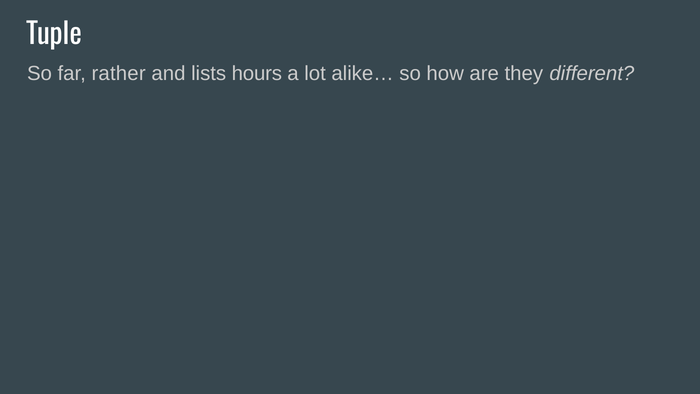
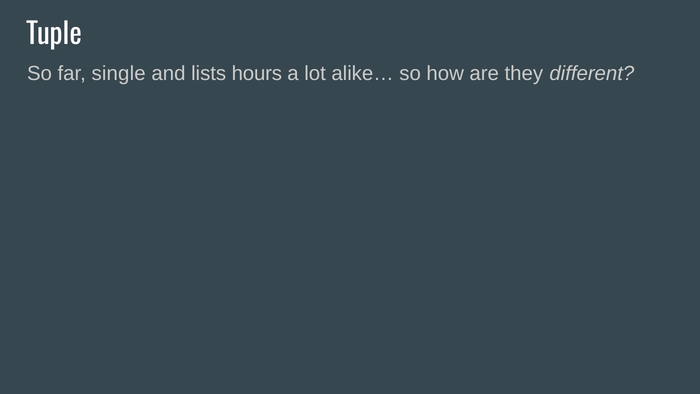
rather: rather -> single
